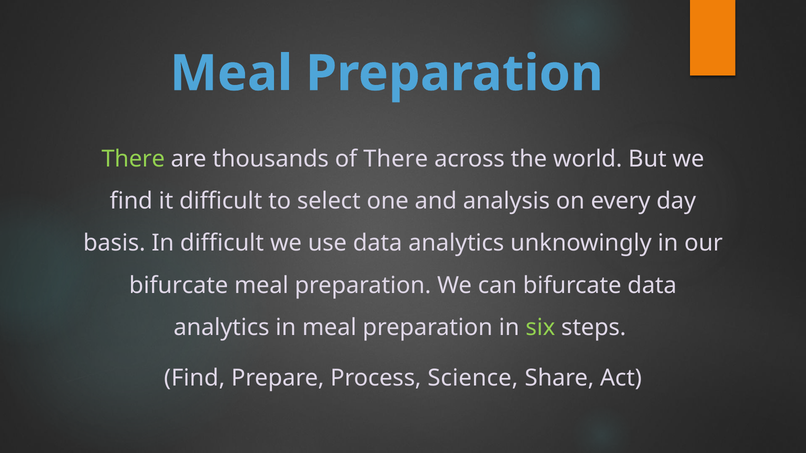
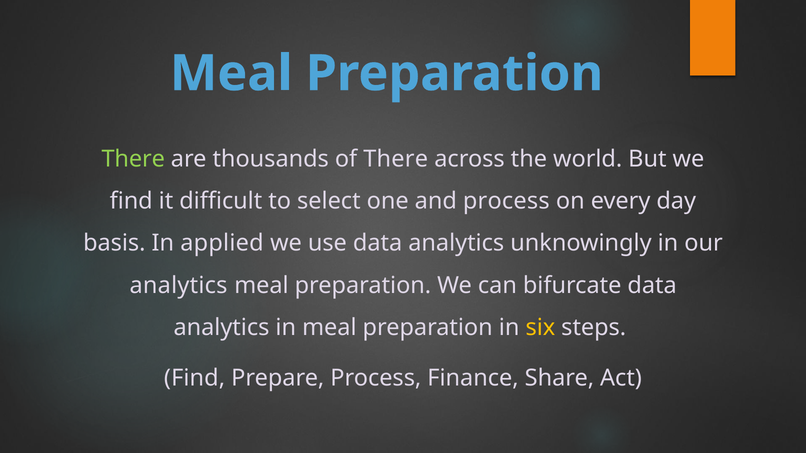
and analysis: analysis -> process
In difficult: difficult -> applied
bifurcate at (179, 286): bifurcate -> analytics
six colour: light green -> yellow
Science: Science -> Finance
